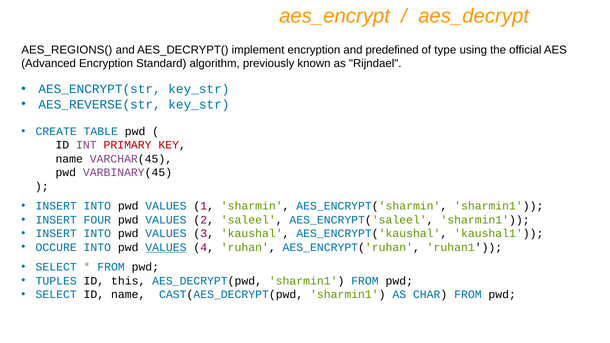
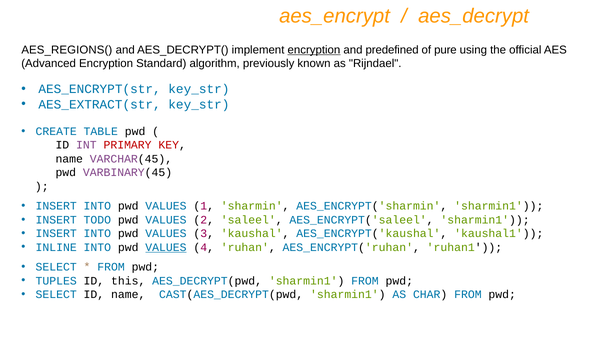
encryption at (314, 50) underline: none -> present
type: type -> pure
AES_REVERSE(str: AES_REVERSE(str -> AES_EXTRACT(str
FOUR: FOUR -> TODO
OCCURE: OCCURE -> INLINE
